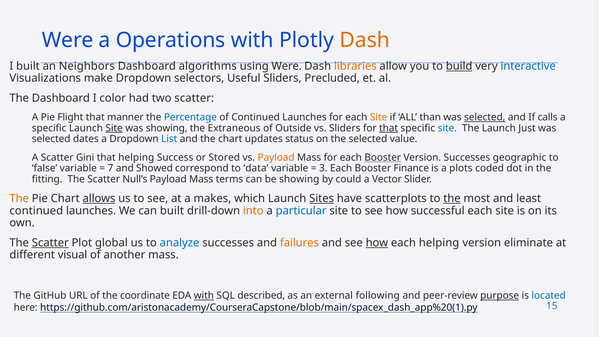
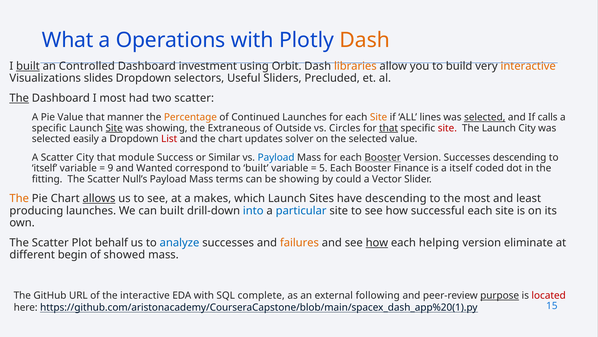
Were at (68, 40): Were -> What
built at (28, 66) underline: none -> present
Neighbors: Neighbors -> Controlled
algorithms: algorithms -> investment
using Were: Were -> Orbit
build underline: present -> none
interactive at (528, 66) colour: blue -> orange
make: make -> slides
The at (19, 98) underline: none -> present
I color: color -> most
Pie Flight: Flight -> Value
Percentage colour: blue -> orange
than: than -> lines
vs Sliders: Sliders -> Circles
site at (447, 128) colour: blue -> red
Launch Just: Just -> City
dates: dates -> easily
List colour: blue -> red
status: status -> solver
Scatter Gini: Gini -> City
that helping: helping -> module
Stored: Stored -> Similar
Payload at (276, 157) colour: orange -> blue
Successes geographic: geographic -> descending
false at (45, 168): false -> itself
7: 7 -> 9
Showed: Showed -> Wanted
to data: data -> built
3: 3 -> 5
a plots: plots -> itself
Sites underline: present -> none
have scatterplots: scatterplots -> descending
the at (452, 198) underline: present -> none
continued at (36, 210): continued -> producing
into colour: orange -> blue
Scatter at (50, 242) underline: present -> none
global: global -> behalf
visual: visual -> begin
another: another -> showed
the coordinate: coordinate -> interactive
with at (204, 295) underline: present -> none
described: described -> complete
located colour: blue -> red
